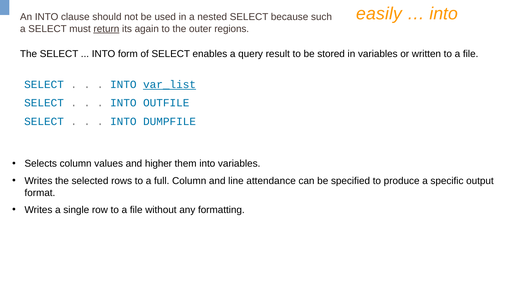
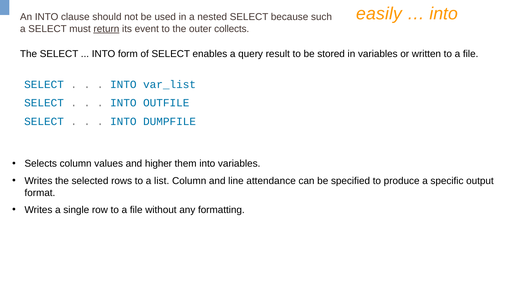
again: again -> event
regions: regions -> collects
var_list underline: present -> none
full: full -> list
